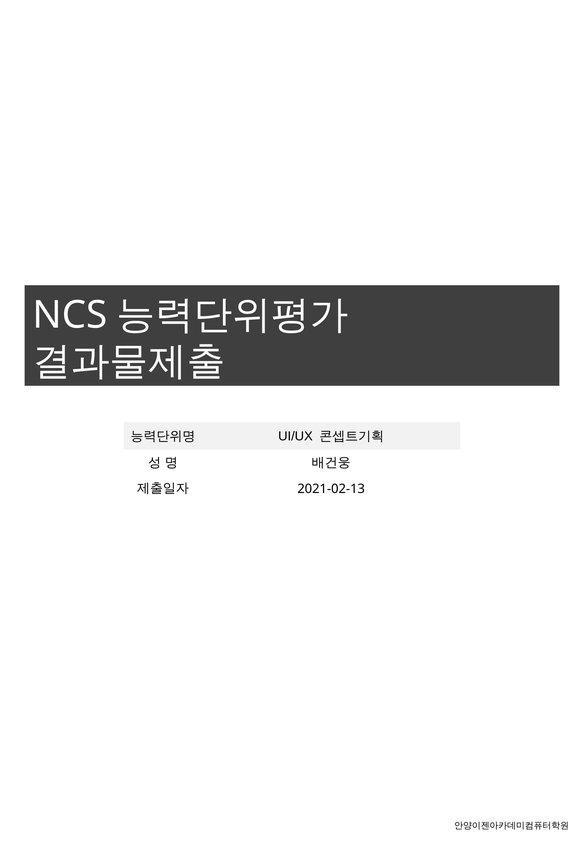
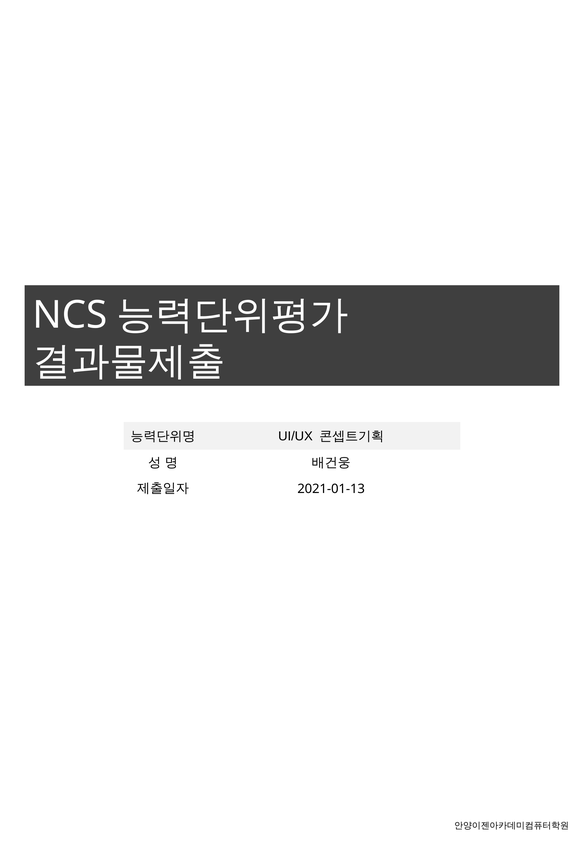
2021-02-13: 2021-02-13 -> 2021-01-13
